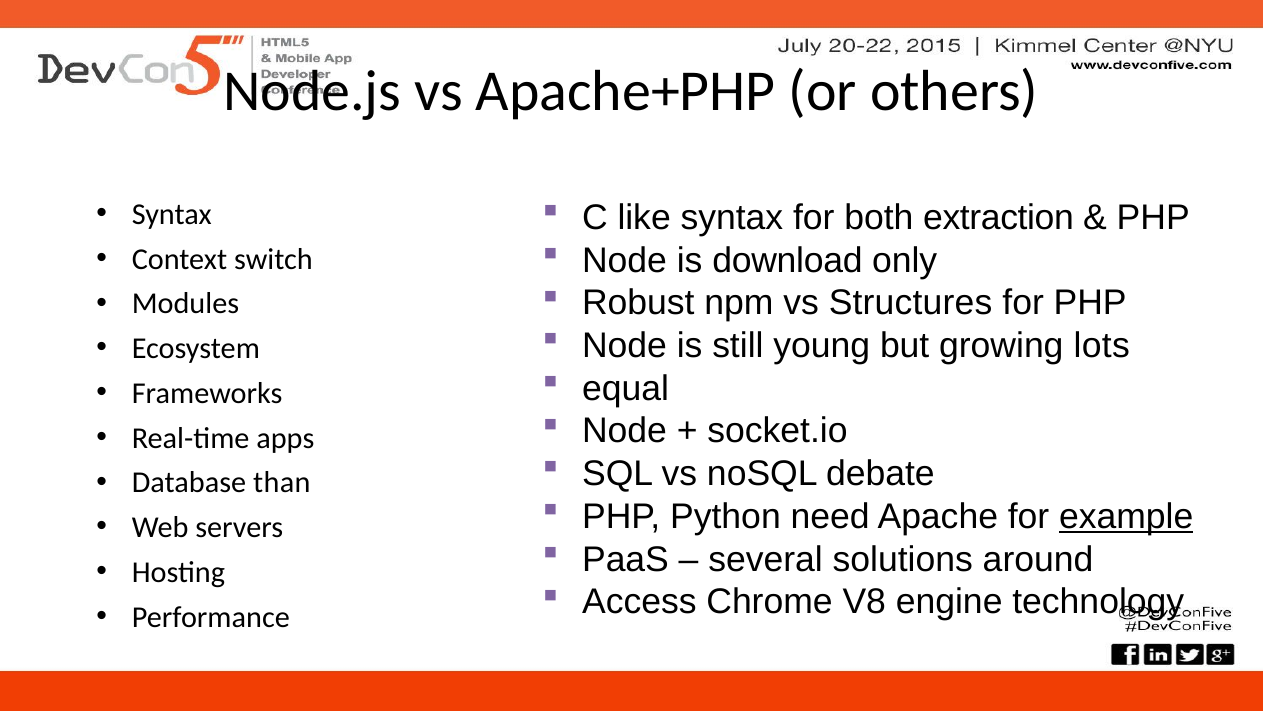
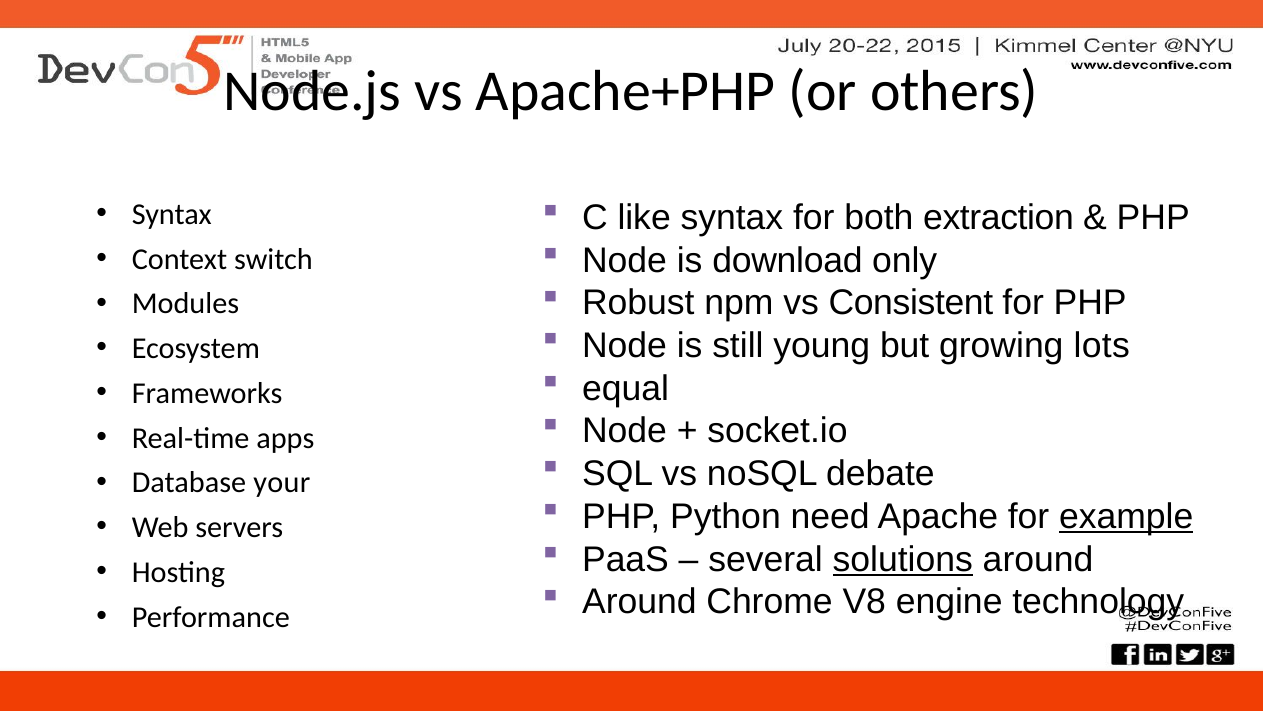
Structures: Structures -> Consistent
than: than -> your
solutions underline: none -> present
Access at (639, 602): Access -> Around
